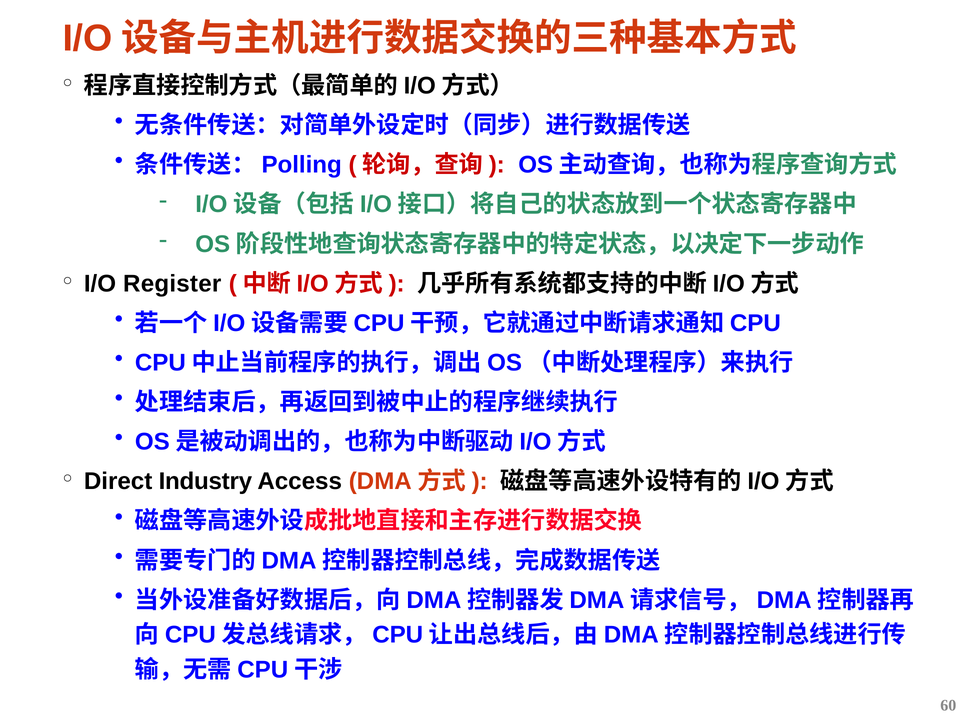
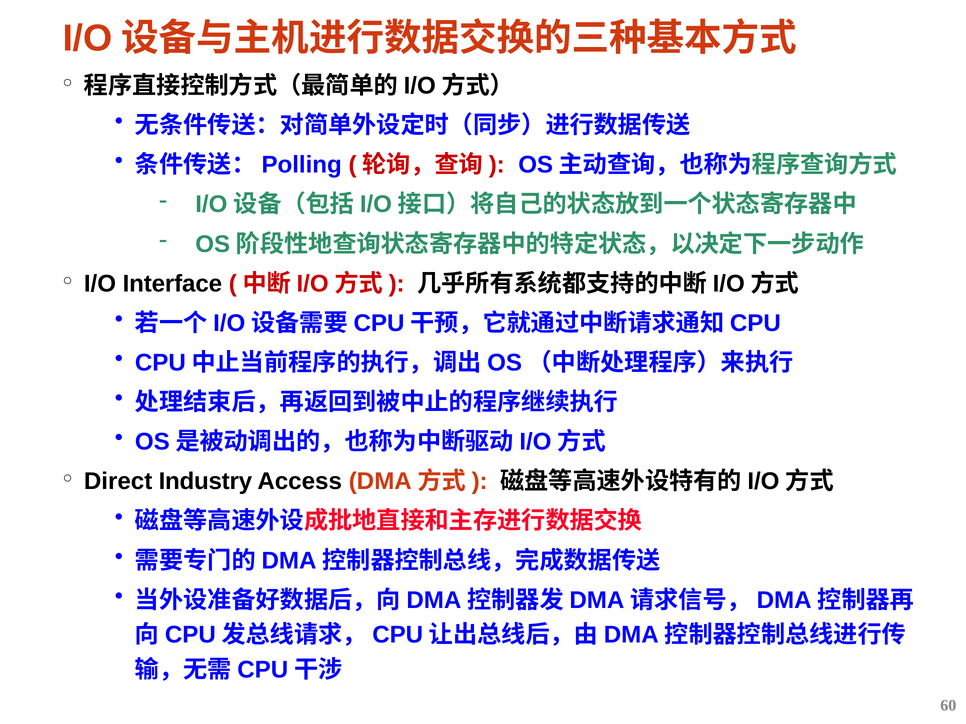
Register: Register -> Interface
